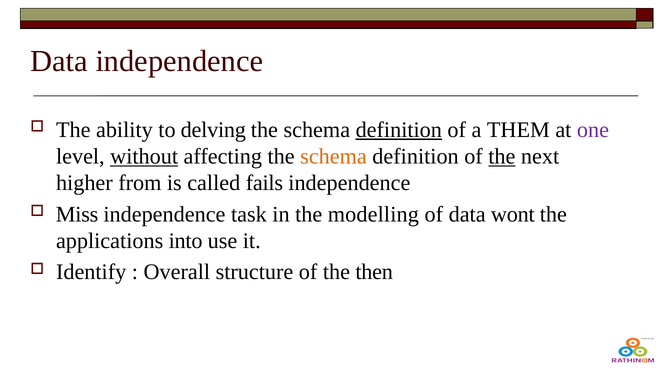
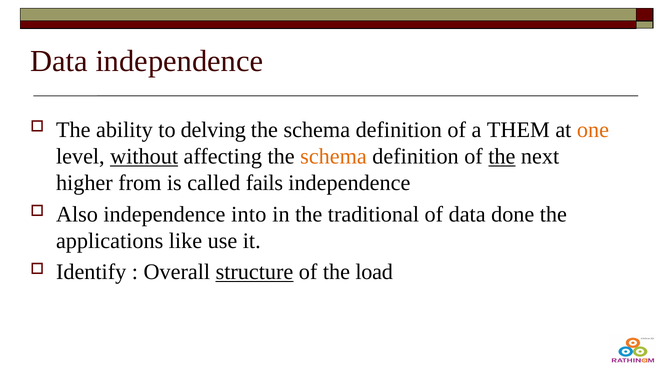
definition at (399, 130) underline: present -> none
one colour: purple -> orange
Miss: Miss -> Also
task: task -> into
modelling: modelling -> traditional
wont: wont -> done
into: into -> like
structure underline: none -> present
then: then -> load
